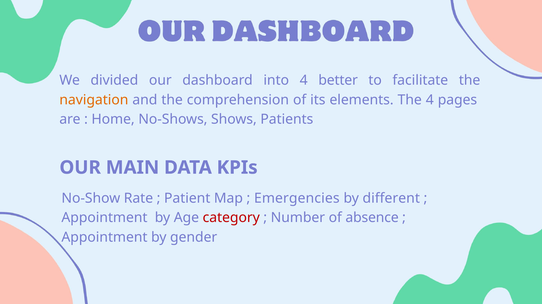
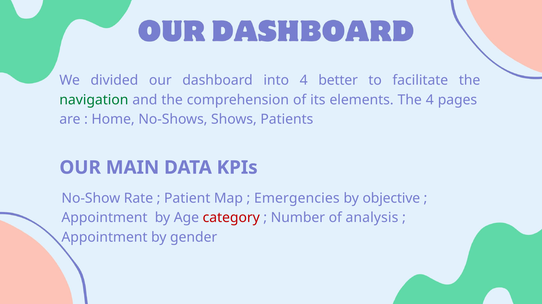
navigation colour: orange -> green
different: different -> objective
absence: absence -> analysis
